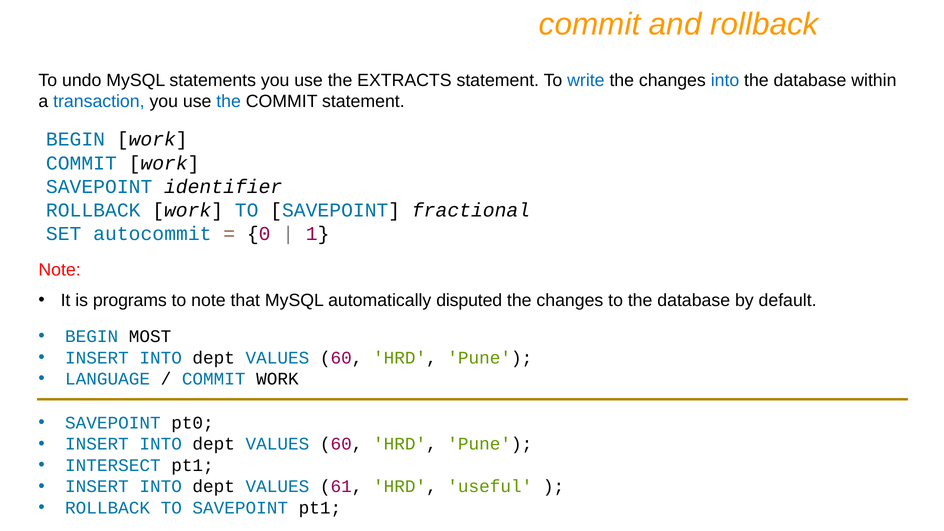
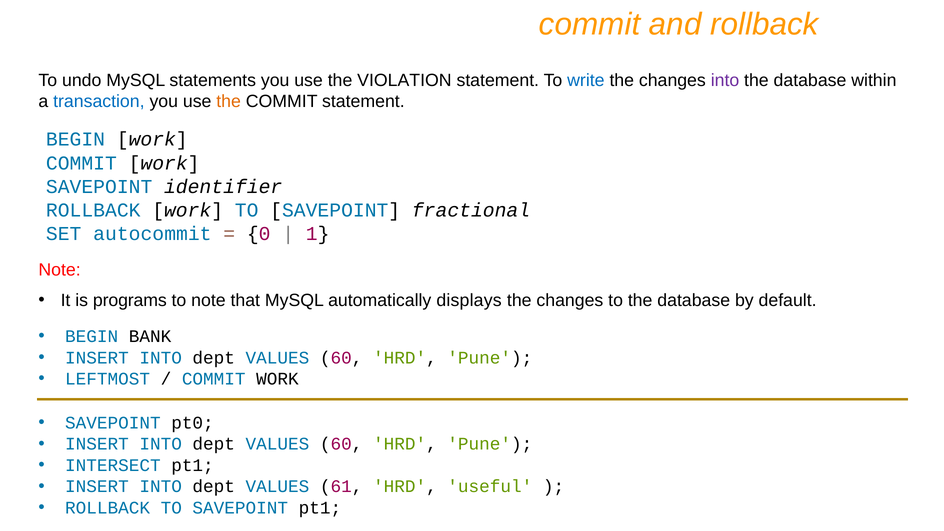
EXTRACTS: EXTRACTS -> VIOLATION
into at (725, 80) colour: blue -> purple
the at (229, 101) colour: blue -> orange
disputed: disputed -> displays
MOST: MOST -> BANK
LANGUAGE: LANGUAGE -> LEFTMOST
